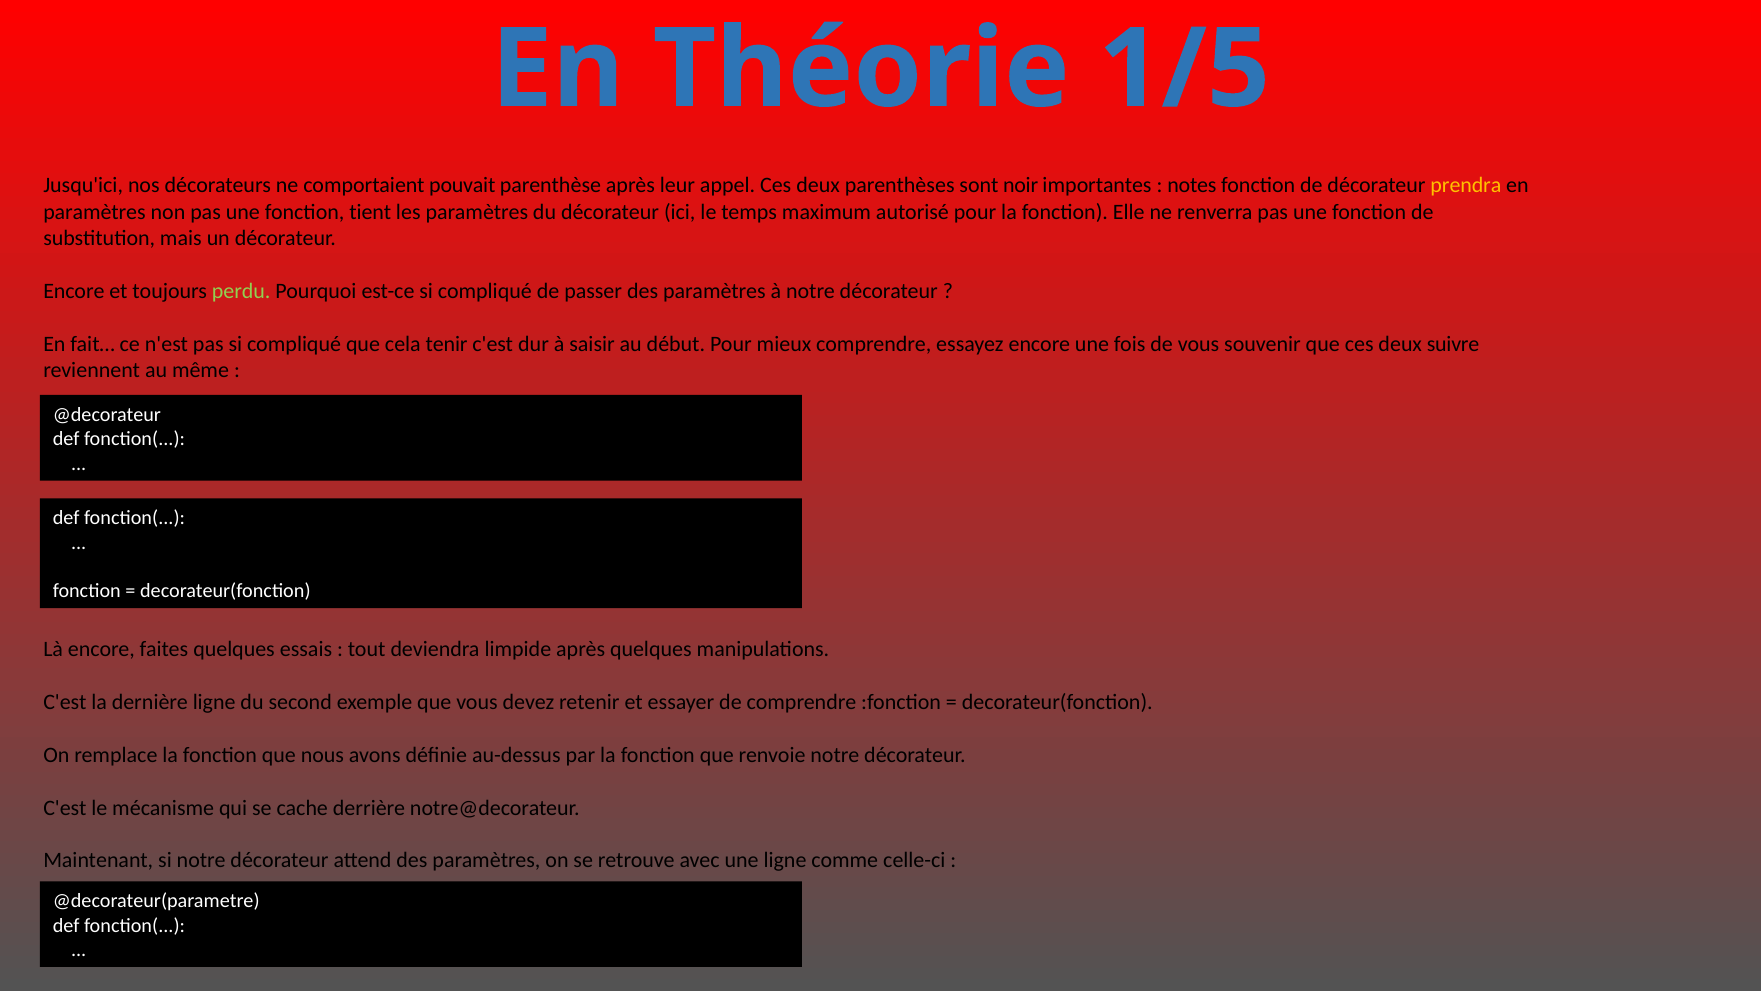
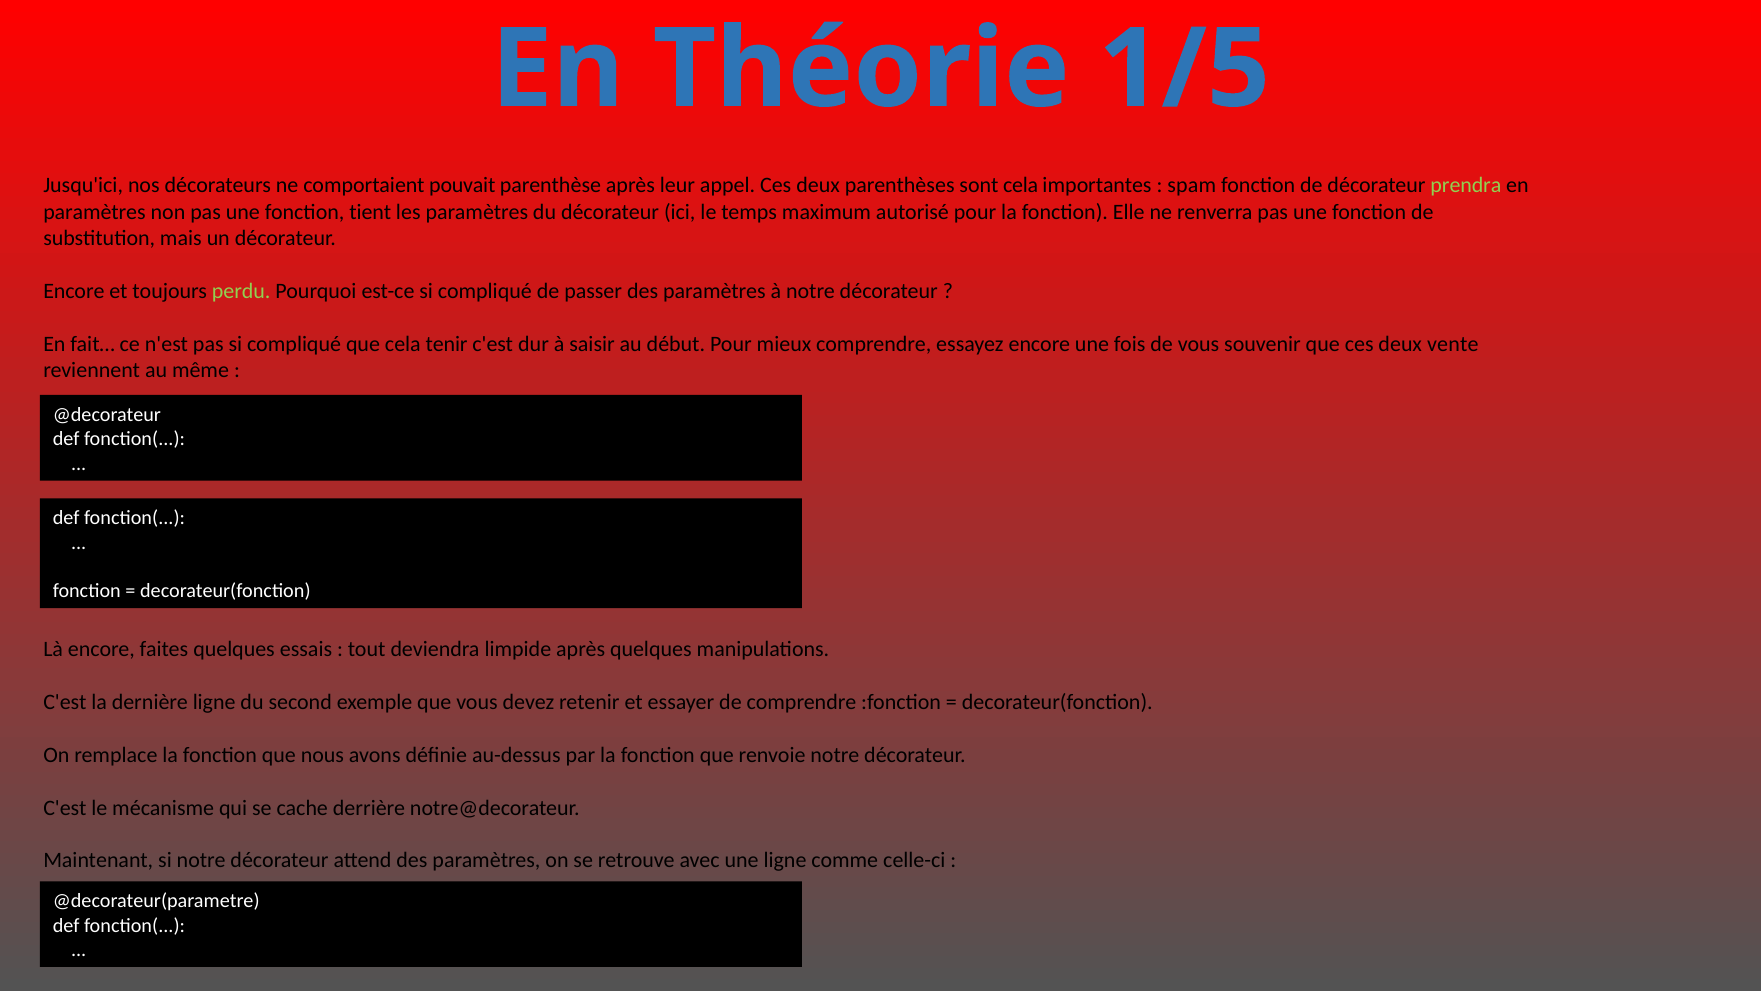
sont noir: noir -> cela
notes: notes -> spam
prendra colour: yellow -> light green
suivre: suivre -> vente
